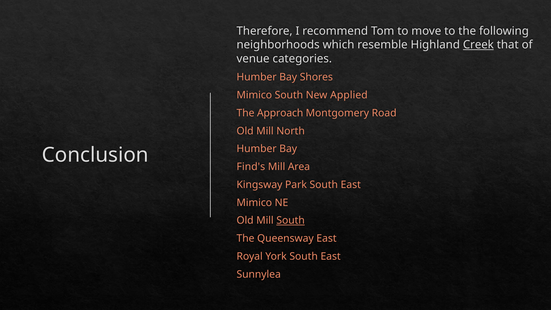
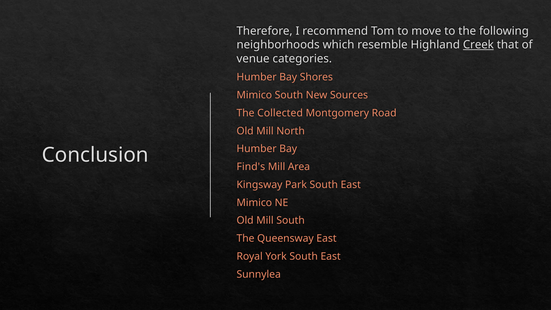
Applied: Applied -> Sources
Approach: Approach -> Collected
South at (291, 220) underline: present -> none
